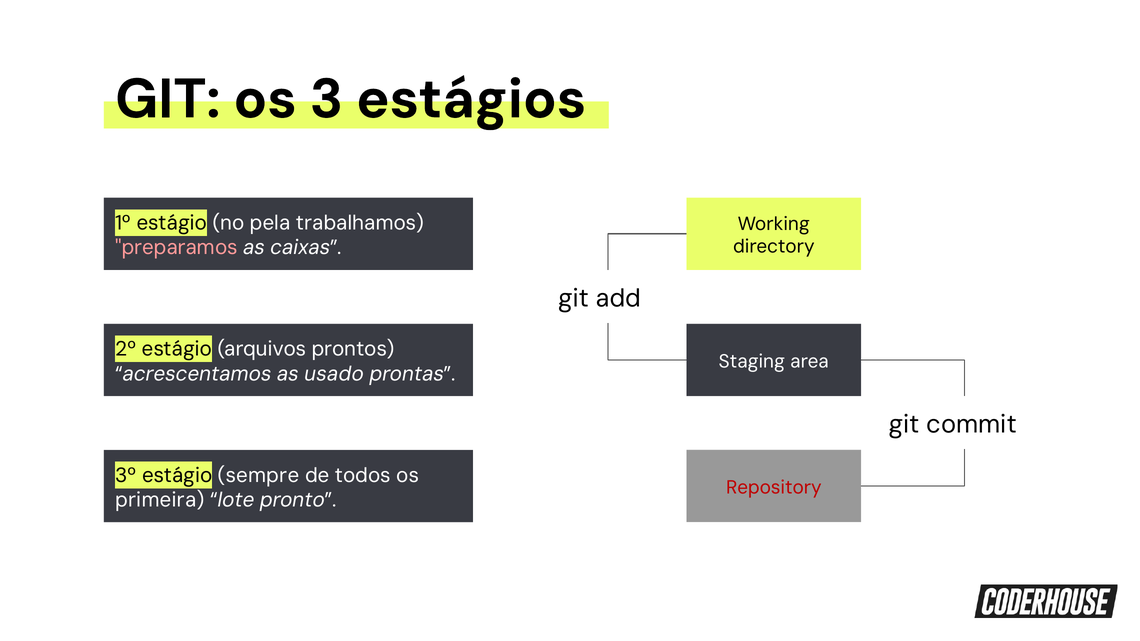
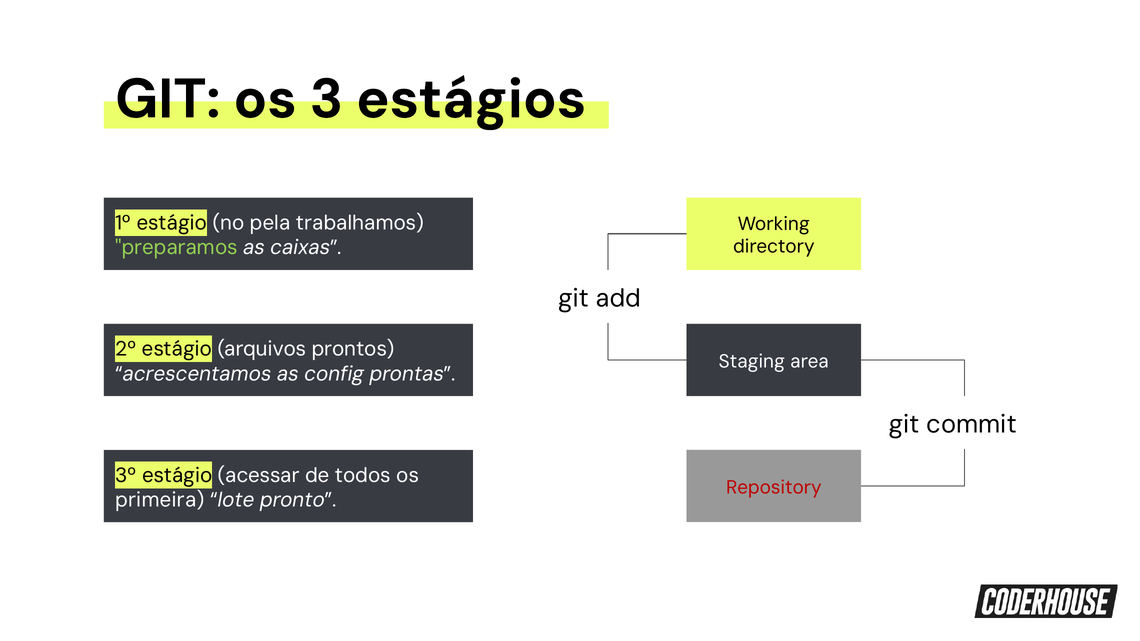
preparamos colour: pink -> light green
usado: usado -> config
sempre: sempre -> acessar
